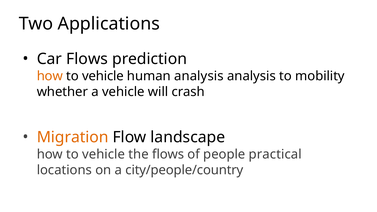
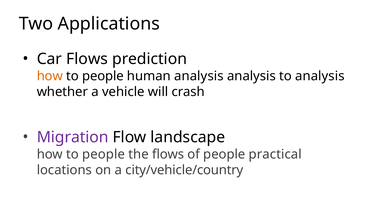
vehicle at (103, 76): vehicle -> people
to mobility: mobility -> analysis
Migration colour: orange -> purple
vehicle at (104, 154): vehicle -> people
city/people/country: city/people/country -> city/vehicle/country
